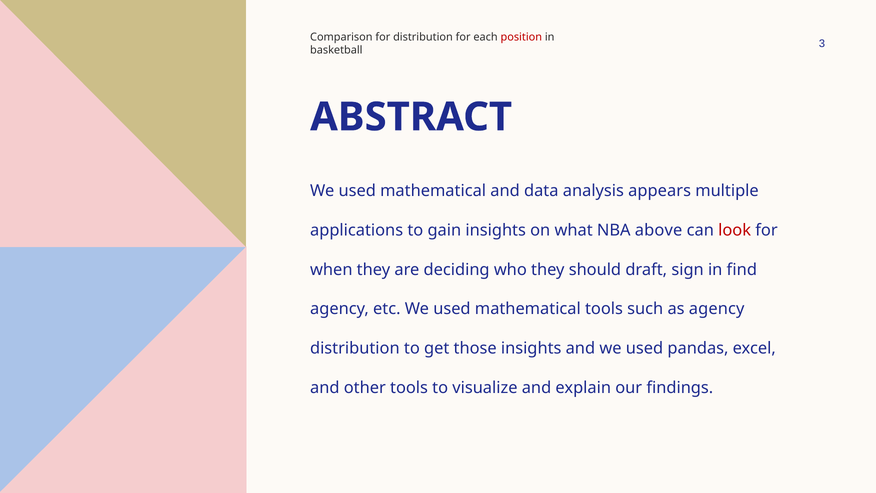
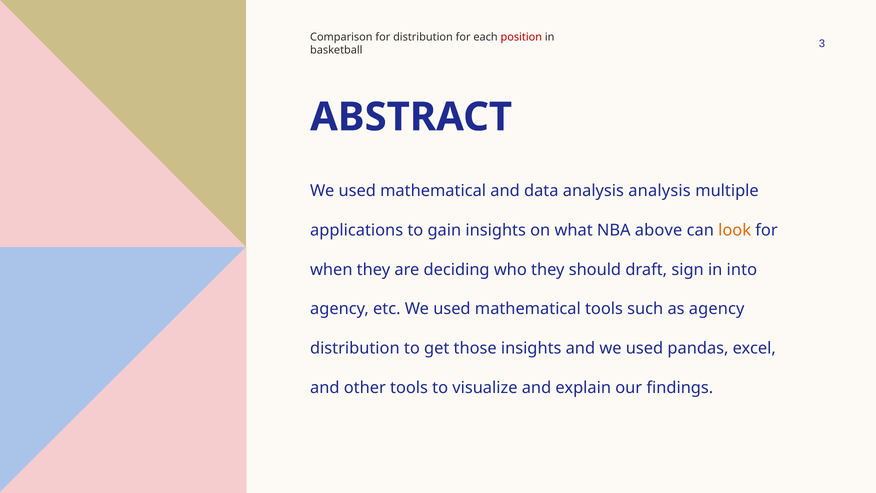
analysis appears: appears -> analysis
look colour: red -> orange
find: find -> into
